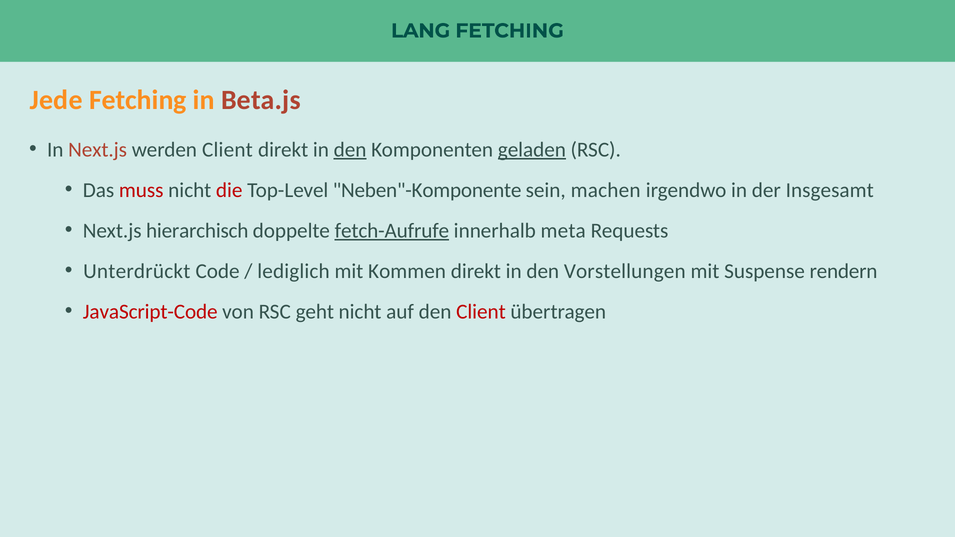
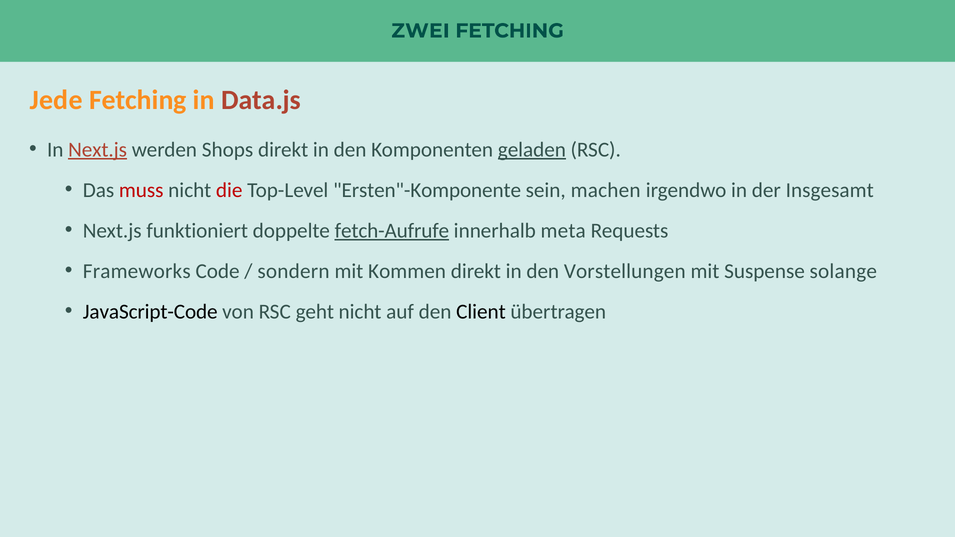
LANG: LANG -> ZWEI
Beta.js: Beta.js -> Data.js
Next.js at (98, 150) underline: none -> present
werden Client: Client -> Shops
den at (350, 150) underline: present -> none
Neben"-Komponente: Neben"-Komponente -> Ersten"-Komponente
hierarchisch: hierarchisch -> funktioniert
Unterdrückt: Unterdrückt -> Frameworks
lediglich: lediglich -> sondern
rendern: rendern -> solange
JavaScript-Code colour: red -> black
Client at (481, 312) colour: red -> black
